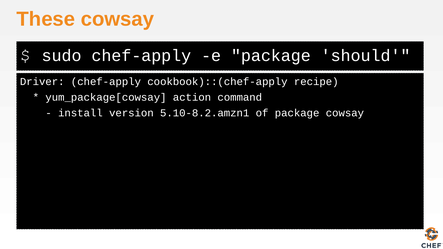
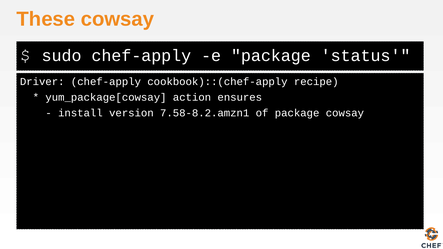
should: should -> status
command: command -> ensures
5.10-8.2.amzn1: 5.10-8.2.amzn1 -> 7.58-8.2.amzn1
